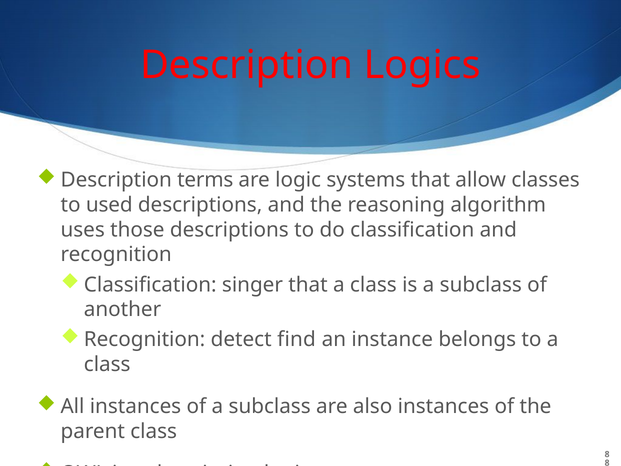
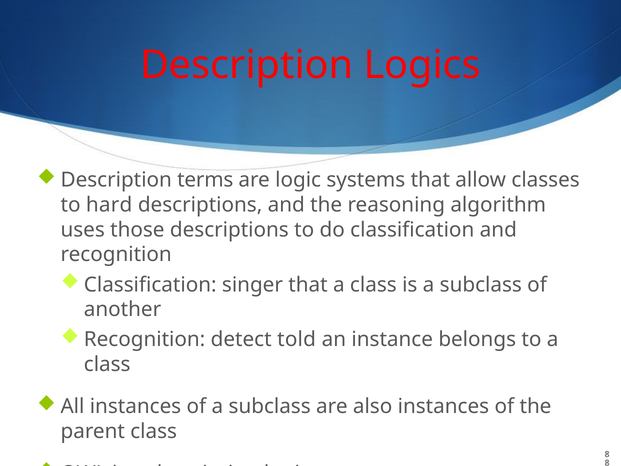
used: used -> hard
find: find -> told
